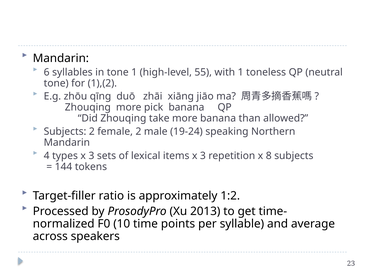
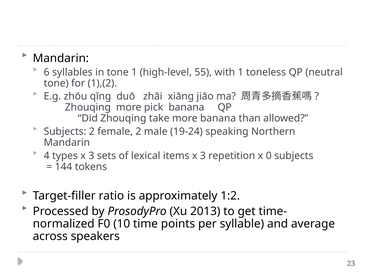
8: 8 -> 0
